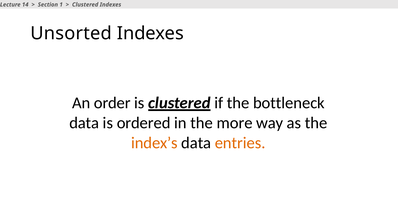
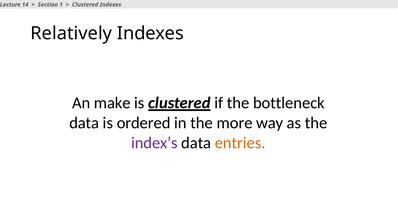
Unsorted: Unsorted -> Relatively
order: order -> make
index’s colour: orange -> purple
